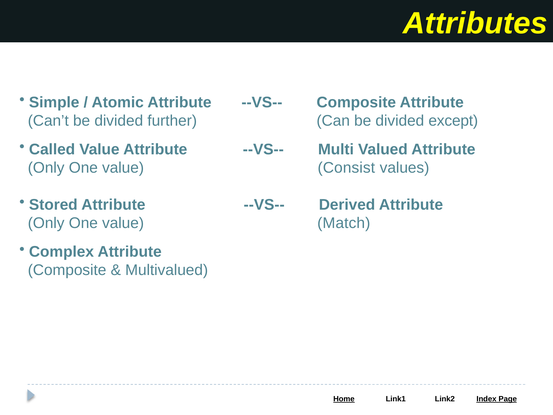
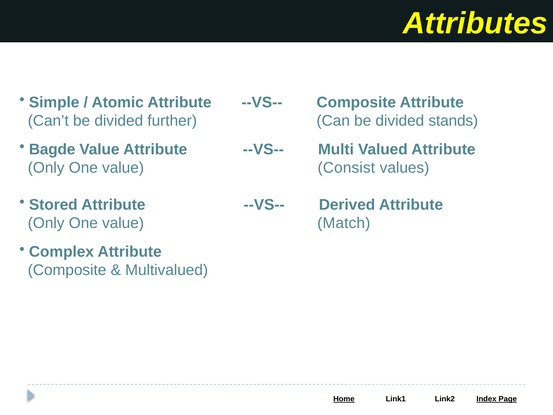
except: except -> stands
Called: Called -> Bagde
